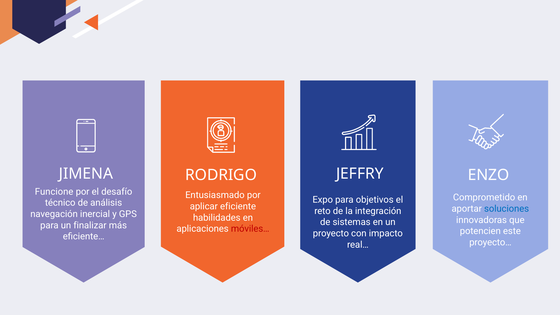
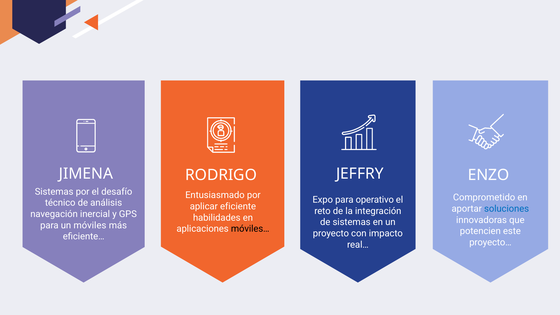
Funcione at (54, 192): Funcione -> Sistemas
objetivos: objetivos -> operativo
finalizar: finalizar -> móviles
móviles… colour: red -> black
